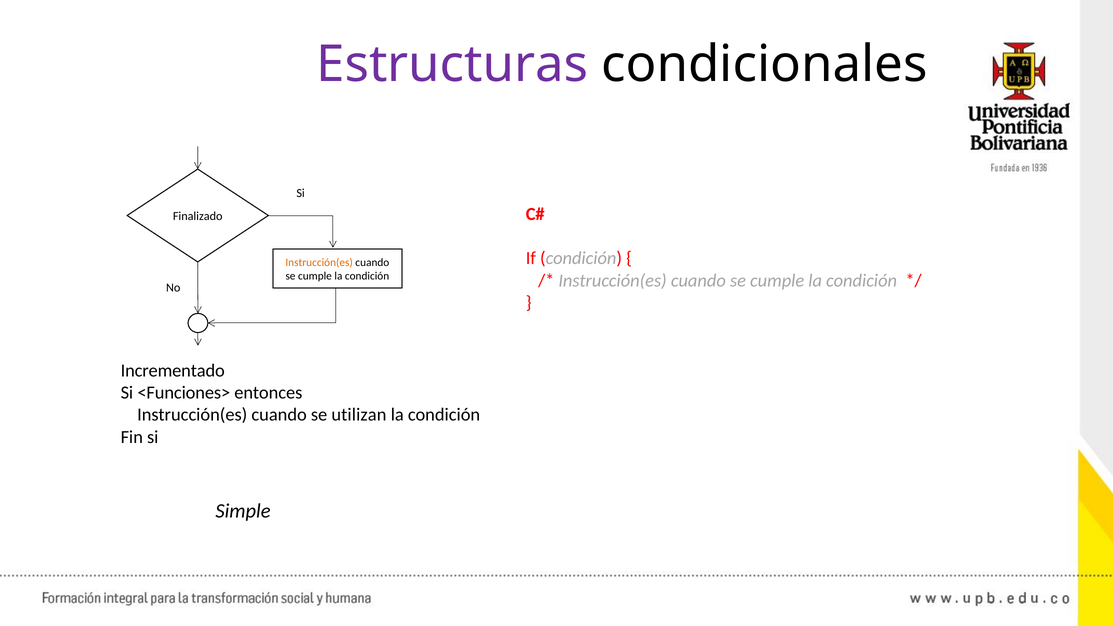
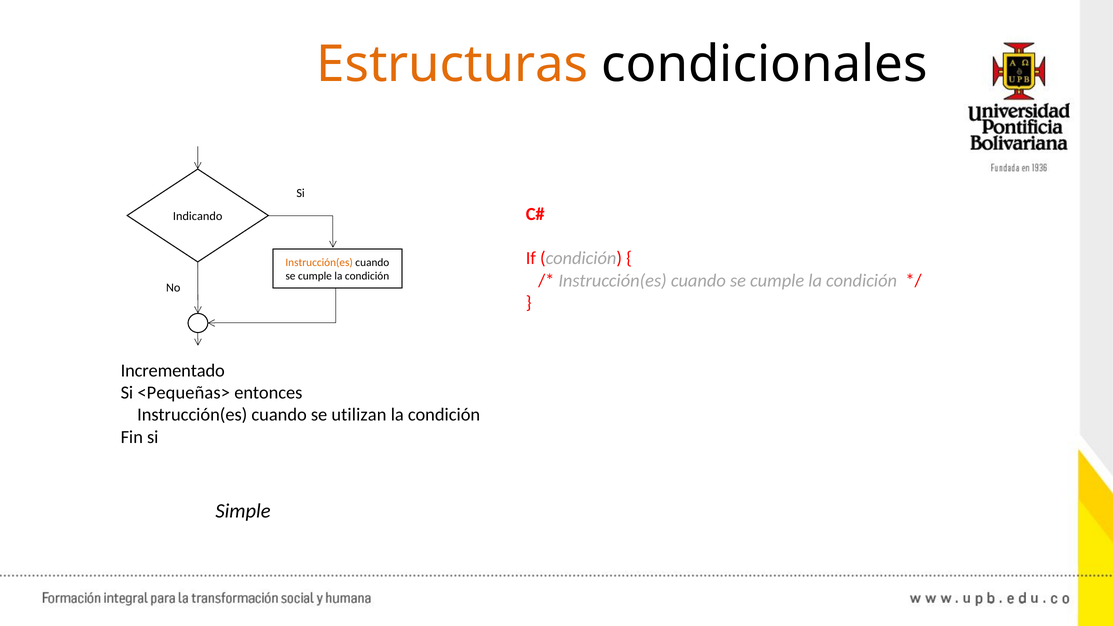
Estructuras colour: purple -> orange
Finalizado: Finalizado -> Indicando
<Funciones>: <Funciones> -> <Pequeñas>
